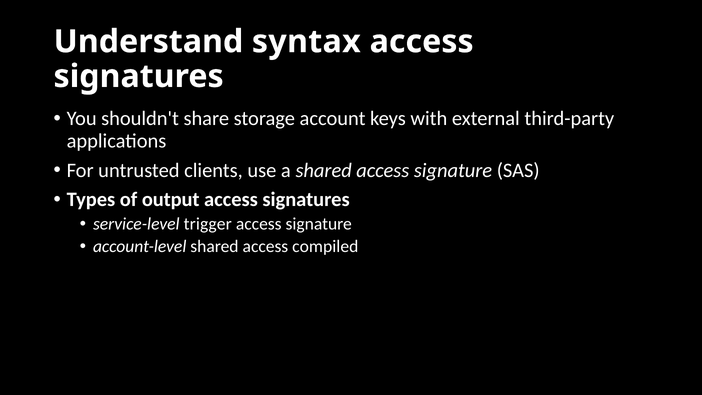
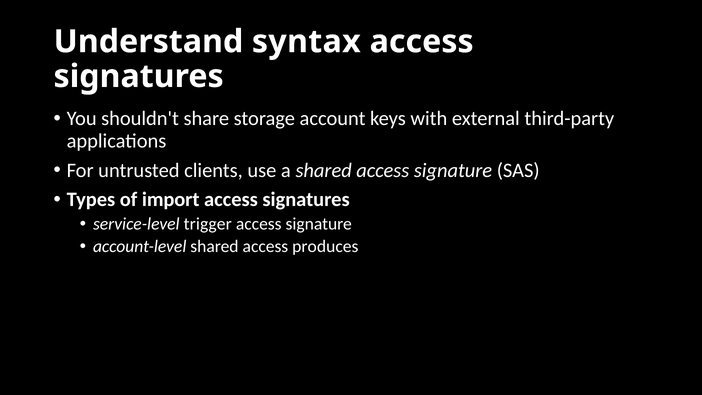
output: output -> import
compiled: compiled -> produces
